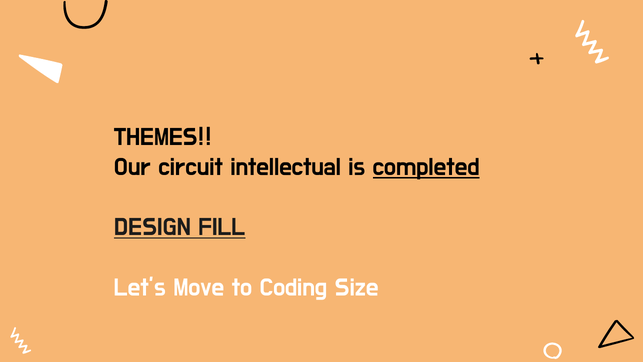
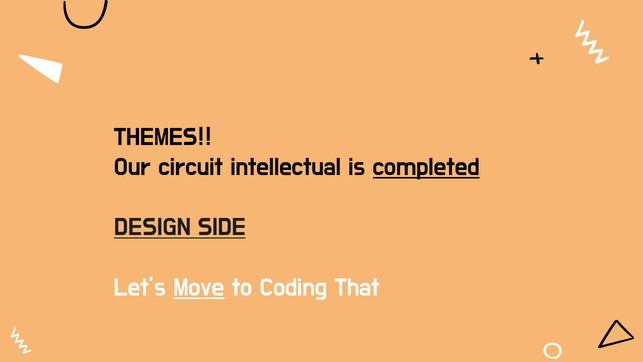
FILL: FILL -> SIDE
Move underline: none -> present
Size: Size -> That
